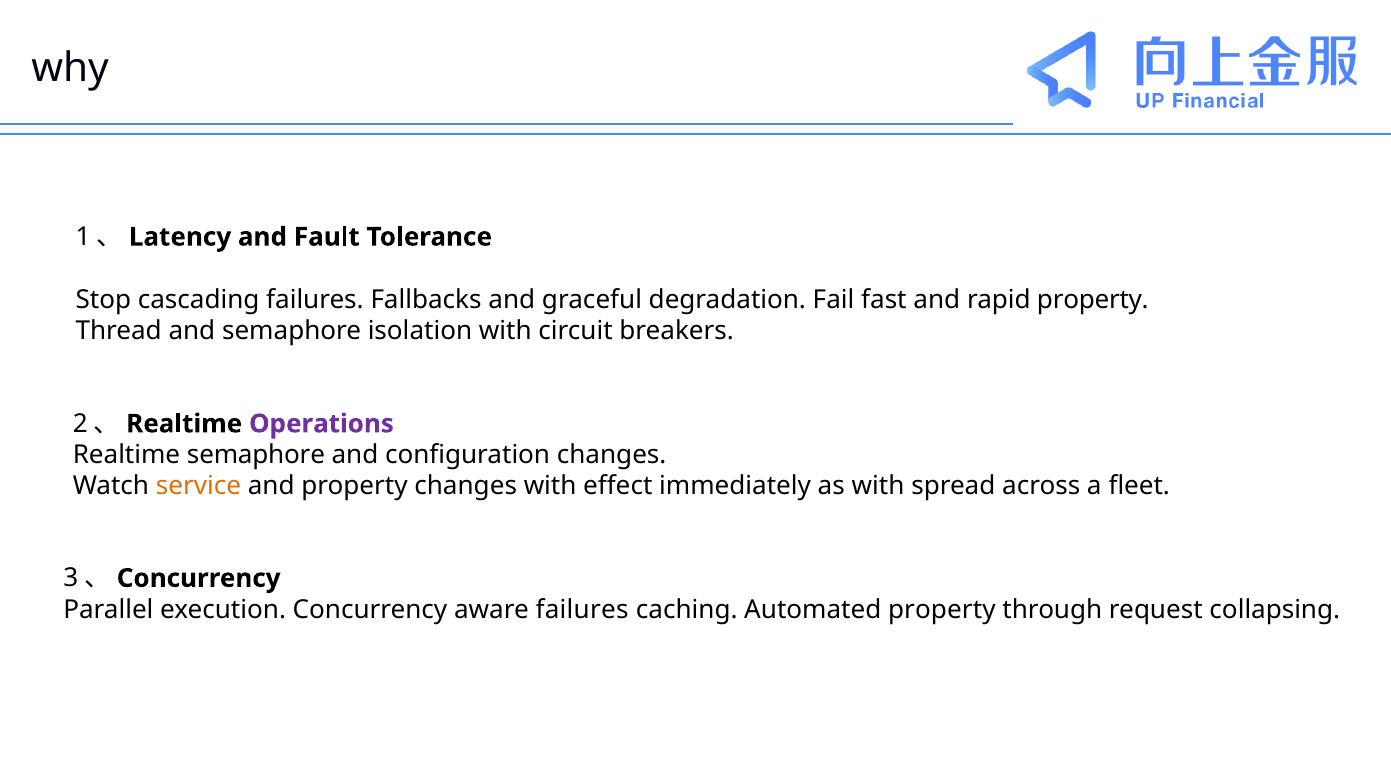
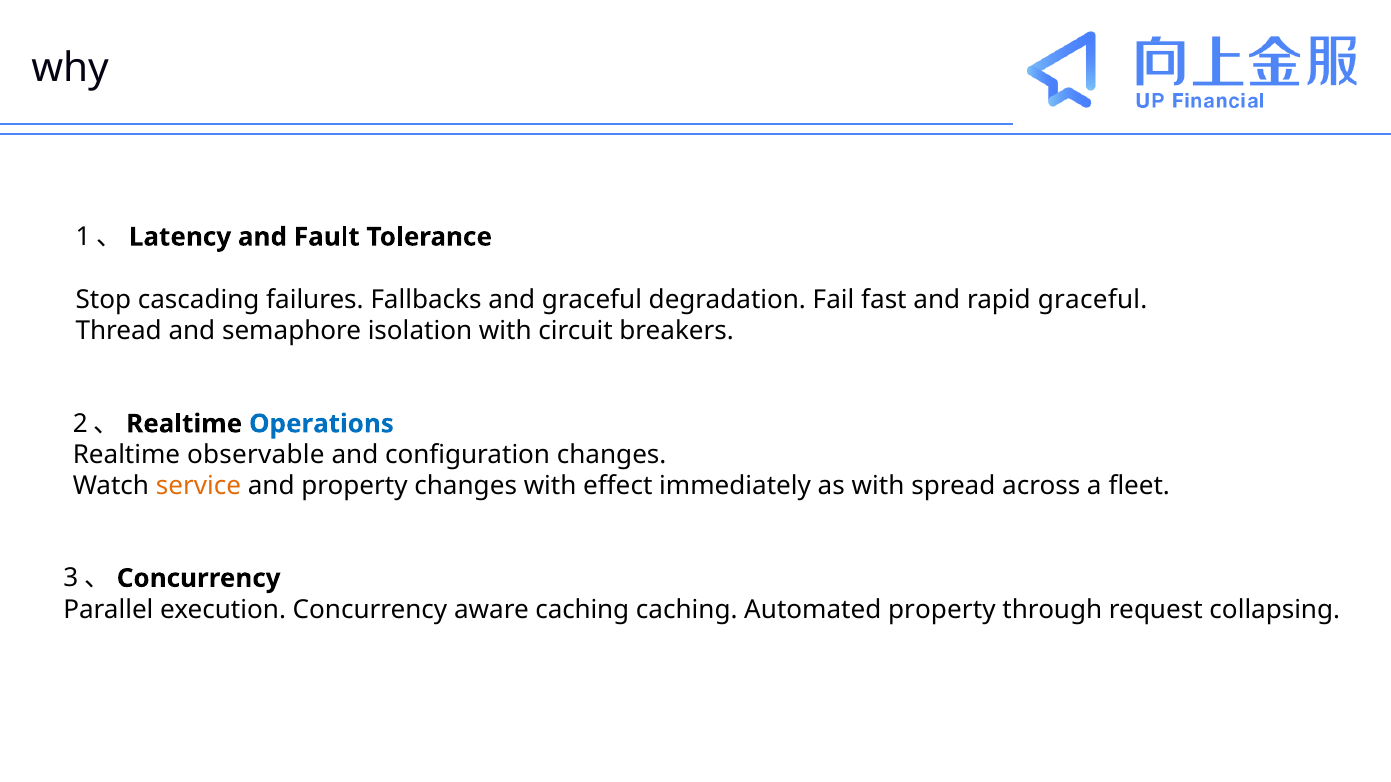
rapid property: property -> graceful
Operations colour: purple -> blue
Realtime semaphore: semaphore -> observable
aware failures: failures -> caching
